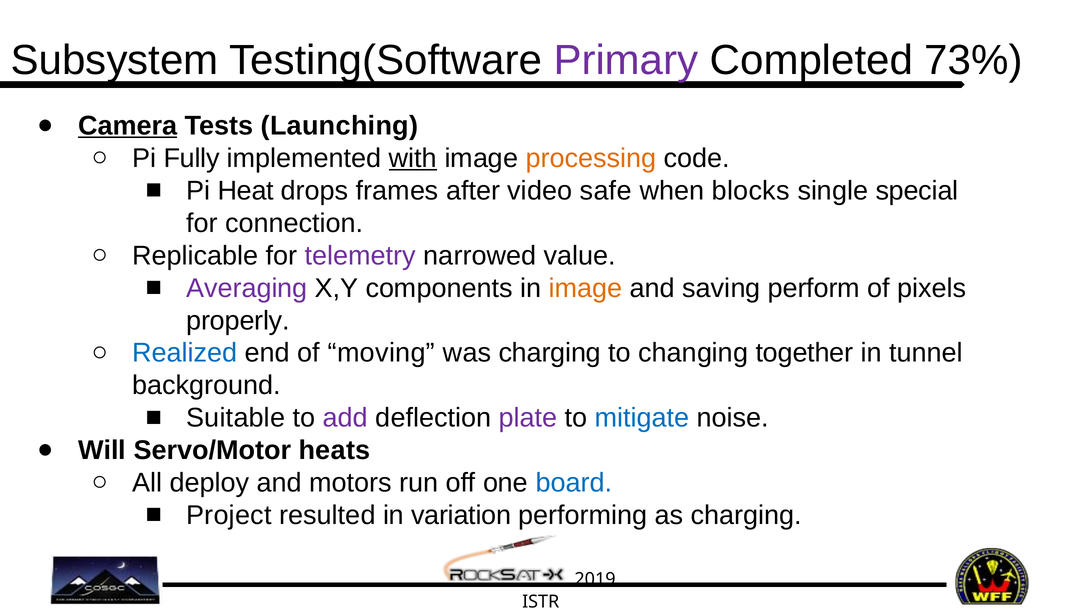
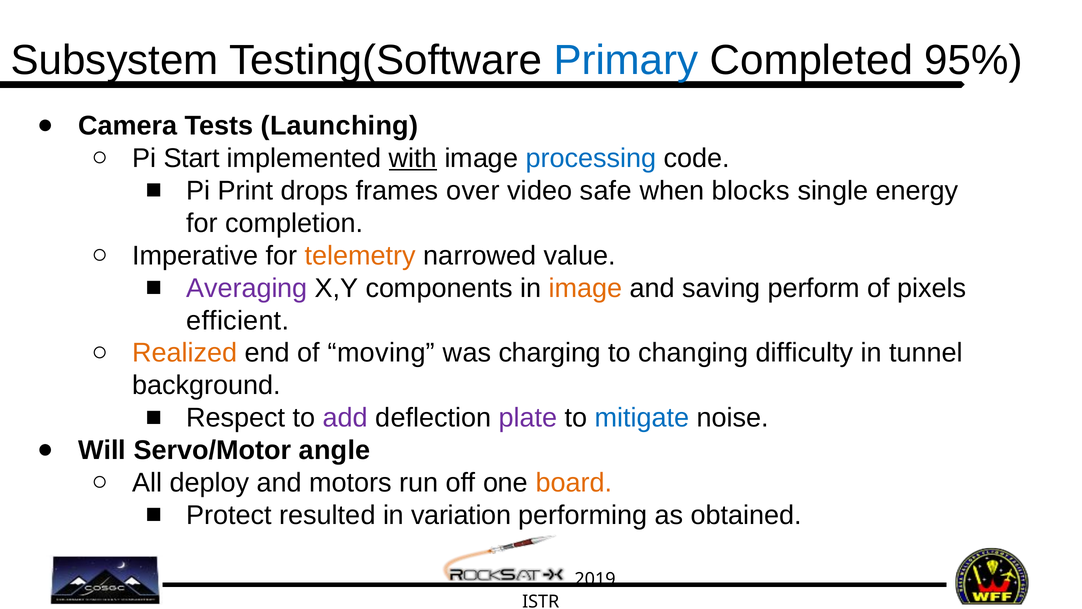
Primary colour: purple -> blue
73%: 73% -> 95%
Camera underline: present -> none
Fully: Fully -> Start
processing colour: orange -> blue
Heat: Heat -> Print
after: after -> over
special: special -> energy
connection: connection -> completion
Replicable: Replicable -> Imperative
telemetry colour: purple -> orange
properly: properly -> efficient
Realized colour: blue -> orange
together: together -> difficulty
Suitable: Suitable -> Respect
heats: heats -> angle
board colour: blue -> orange
Project: Project -> Protect
as charging: charging -> obtained
